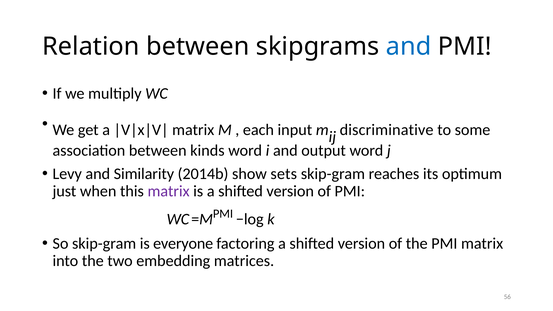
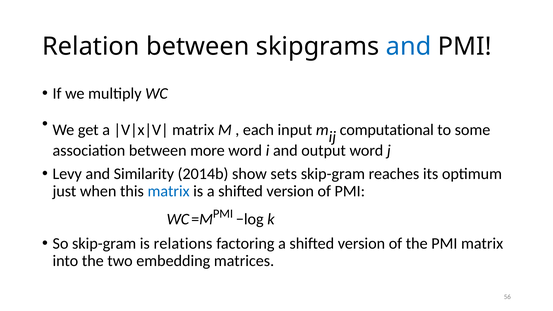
discriminative: discriminative -> computational
kinds: kinds -> more
matrix at (169, 191) colour: purple -> blue
everyone: everyone -> relations
